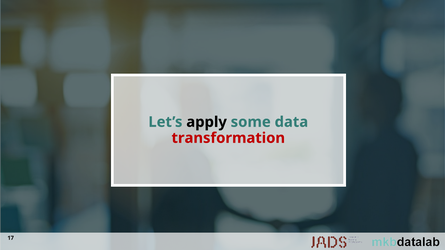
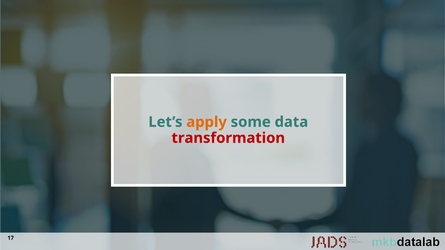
apply colour: black -> orange
